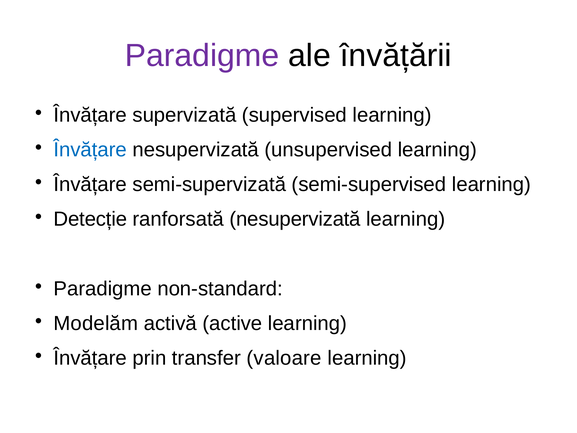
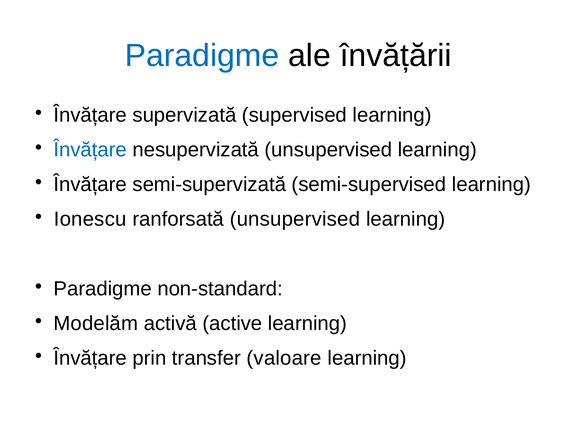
Paradigme at (202, 56) colour: purple -> blue
Detecție: Detecție -> Ionescu
ranforsată nesupervizată: nesupervizată -> unsupervised
